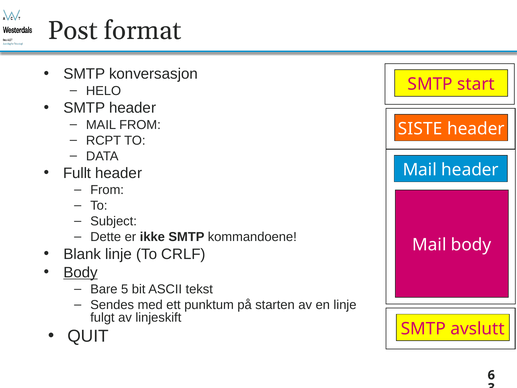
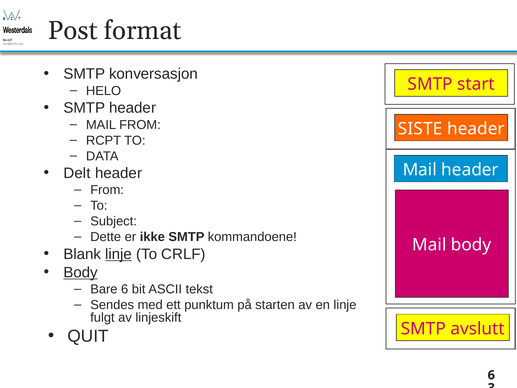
Fullt: Fullt -> Delt
linje at (119, 254) underline: none -> present
Bare 5: 5 -> 6
